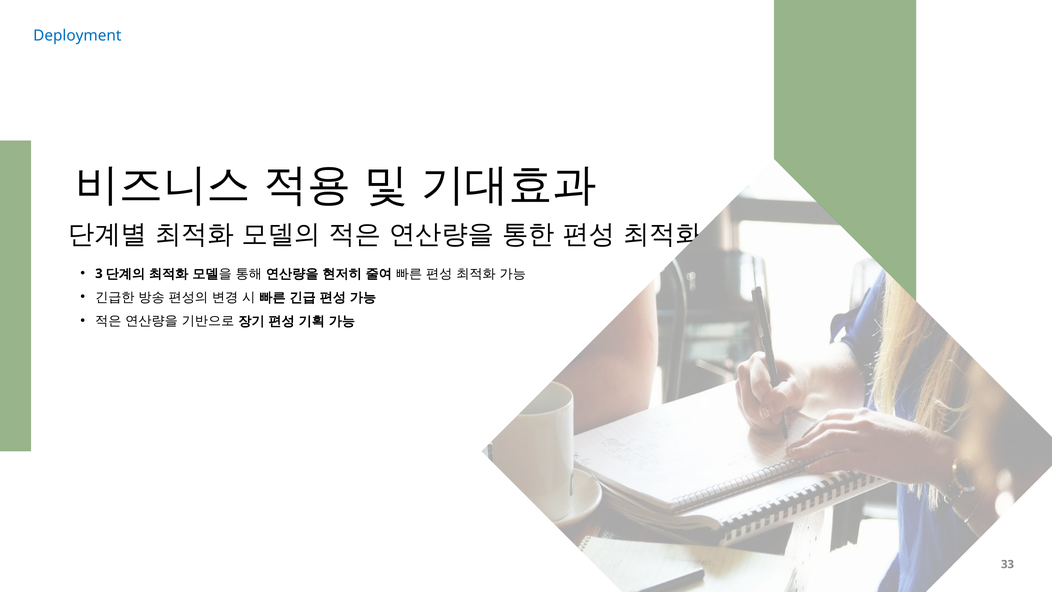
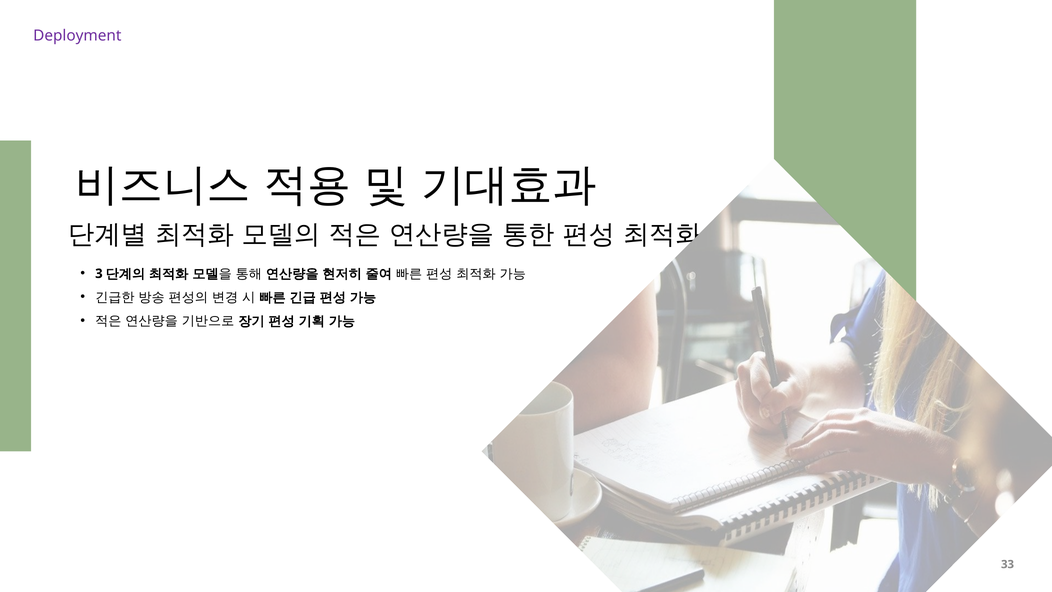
Deployment colour: blue -> purple
